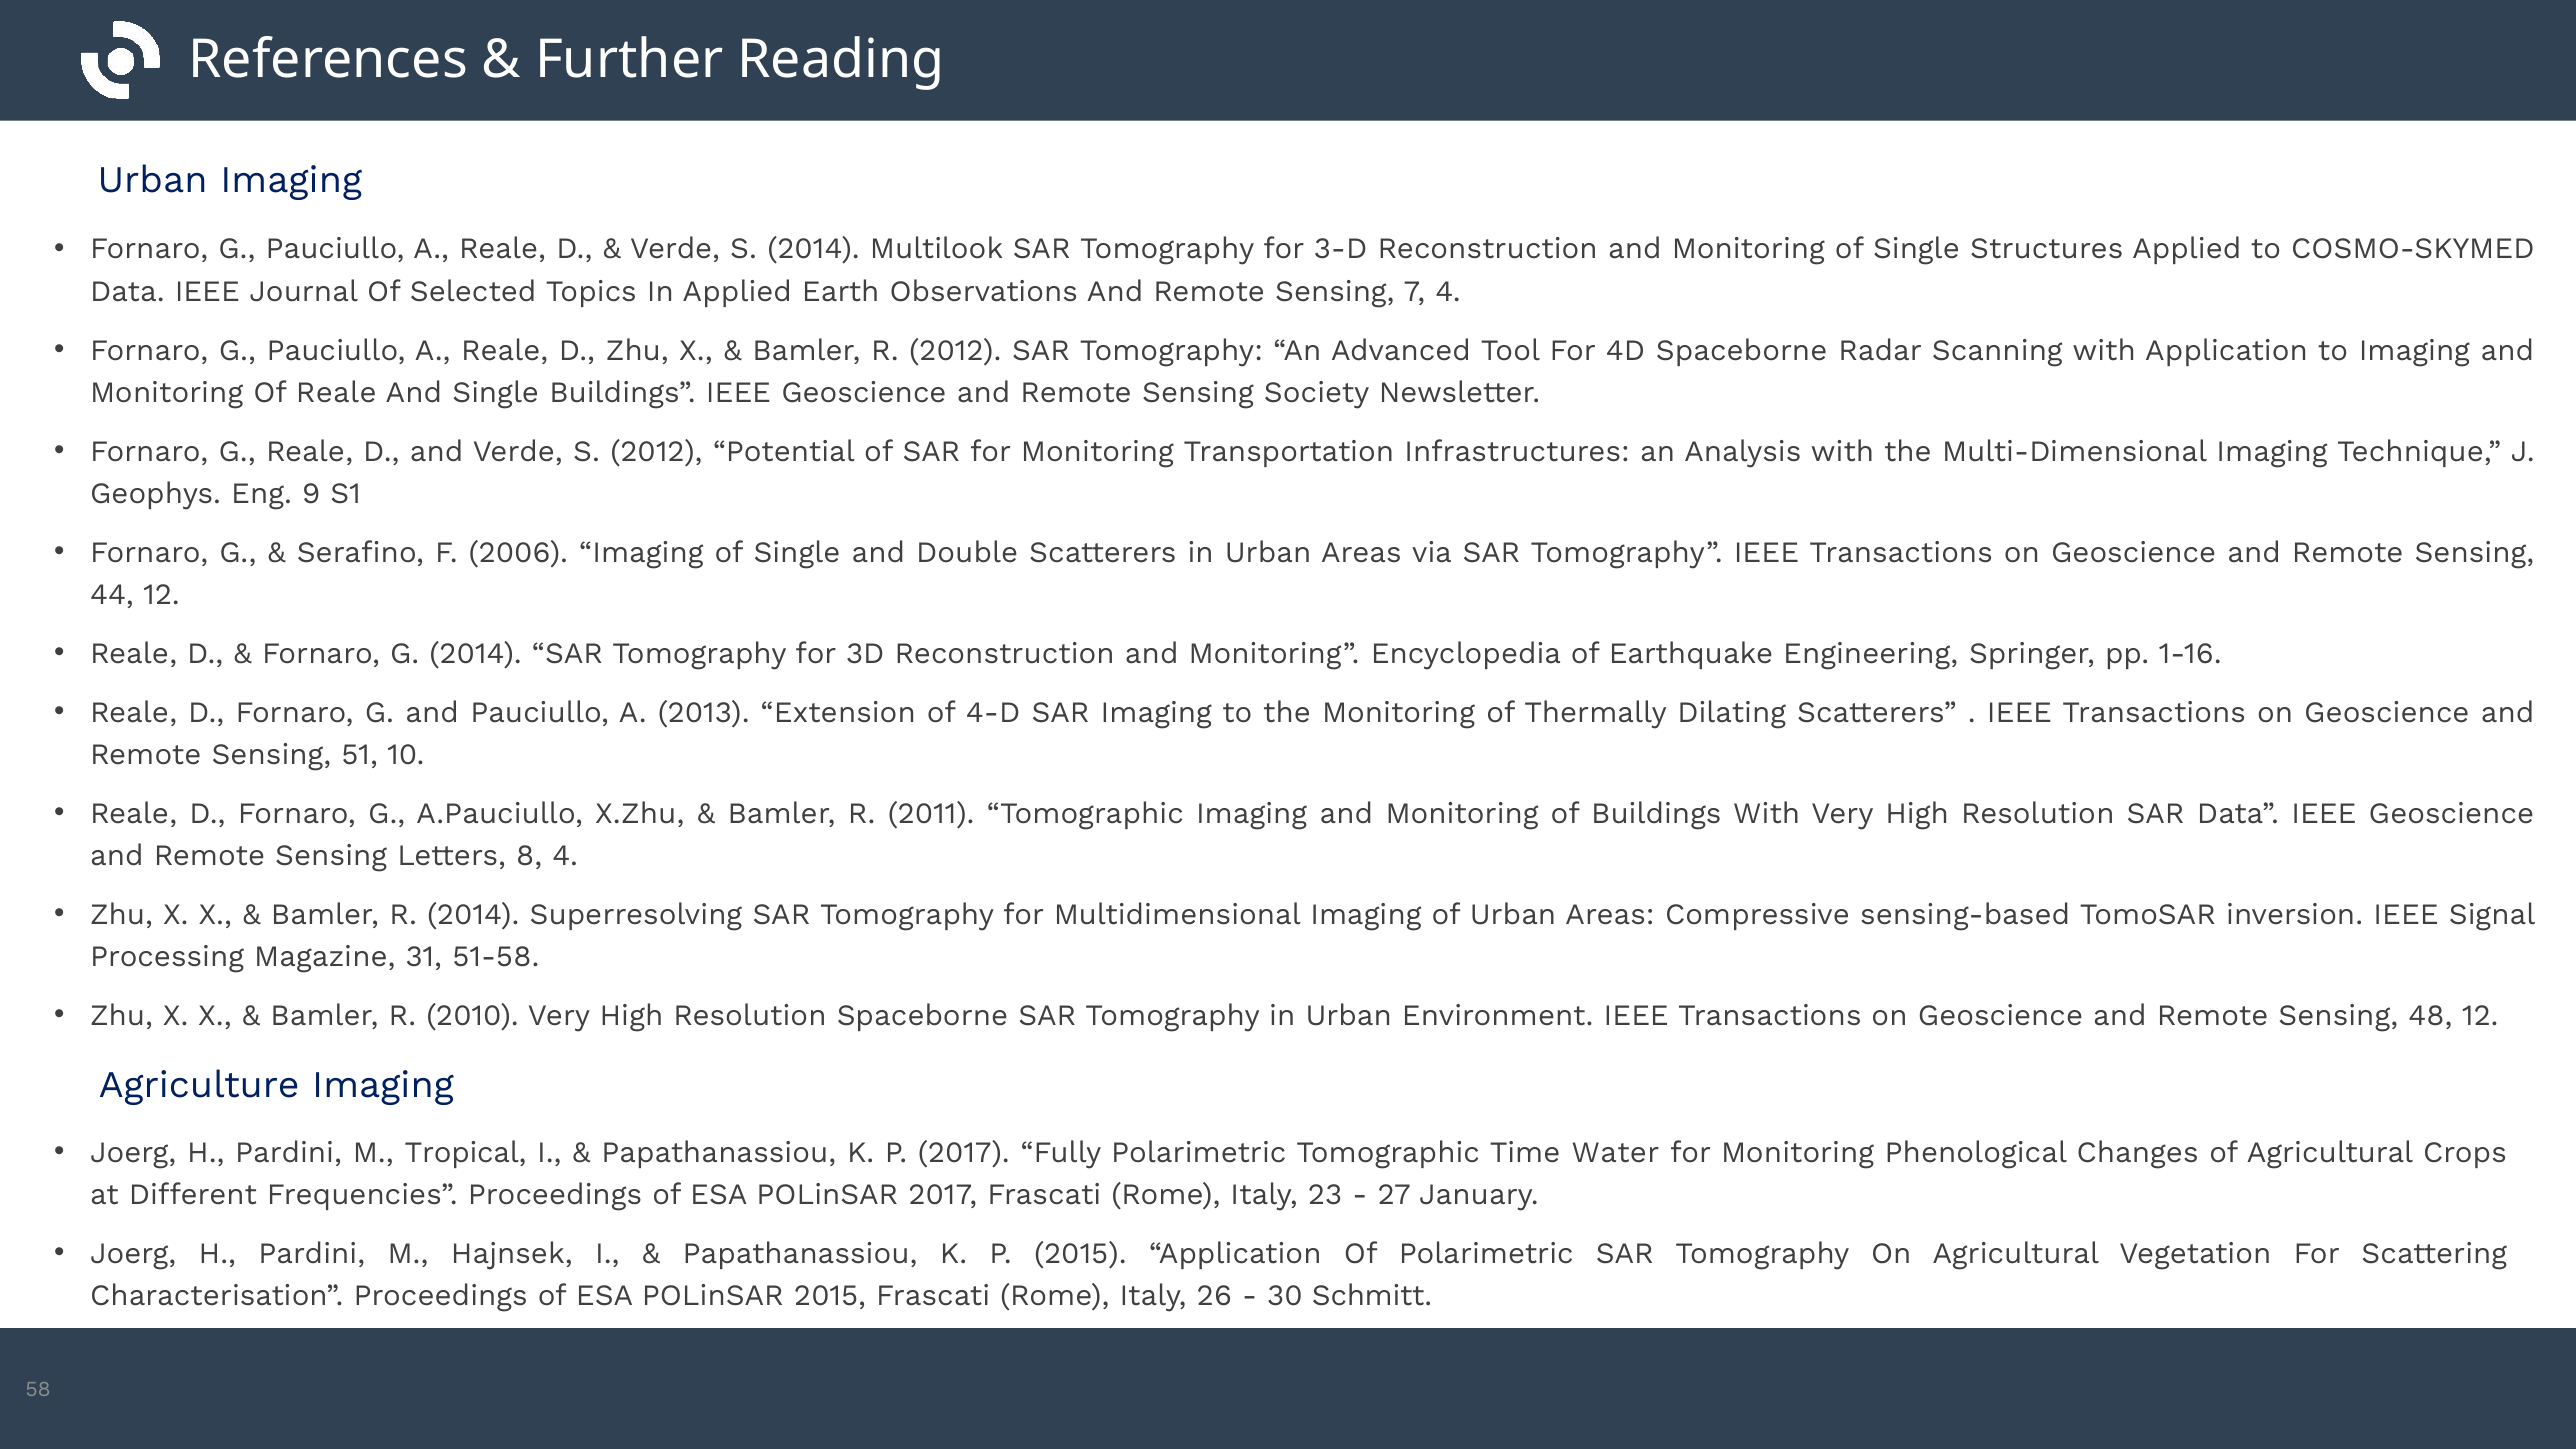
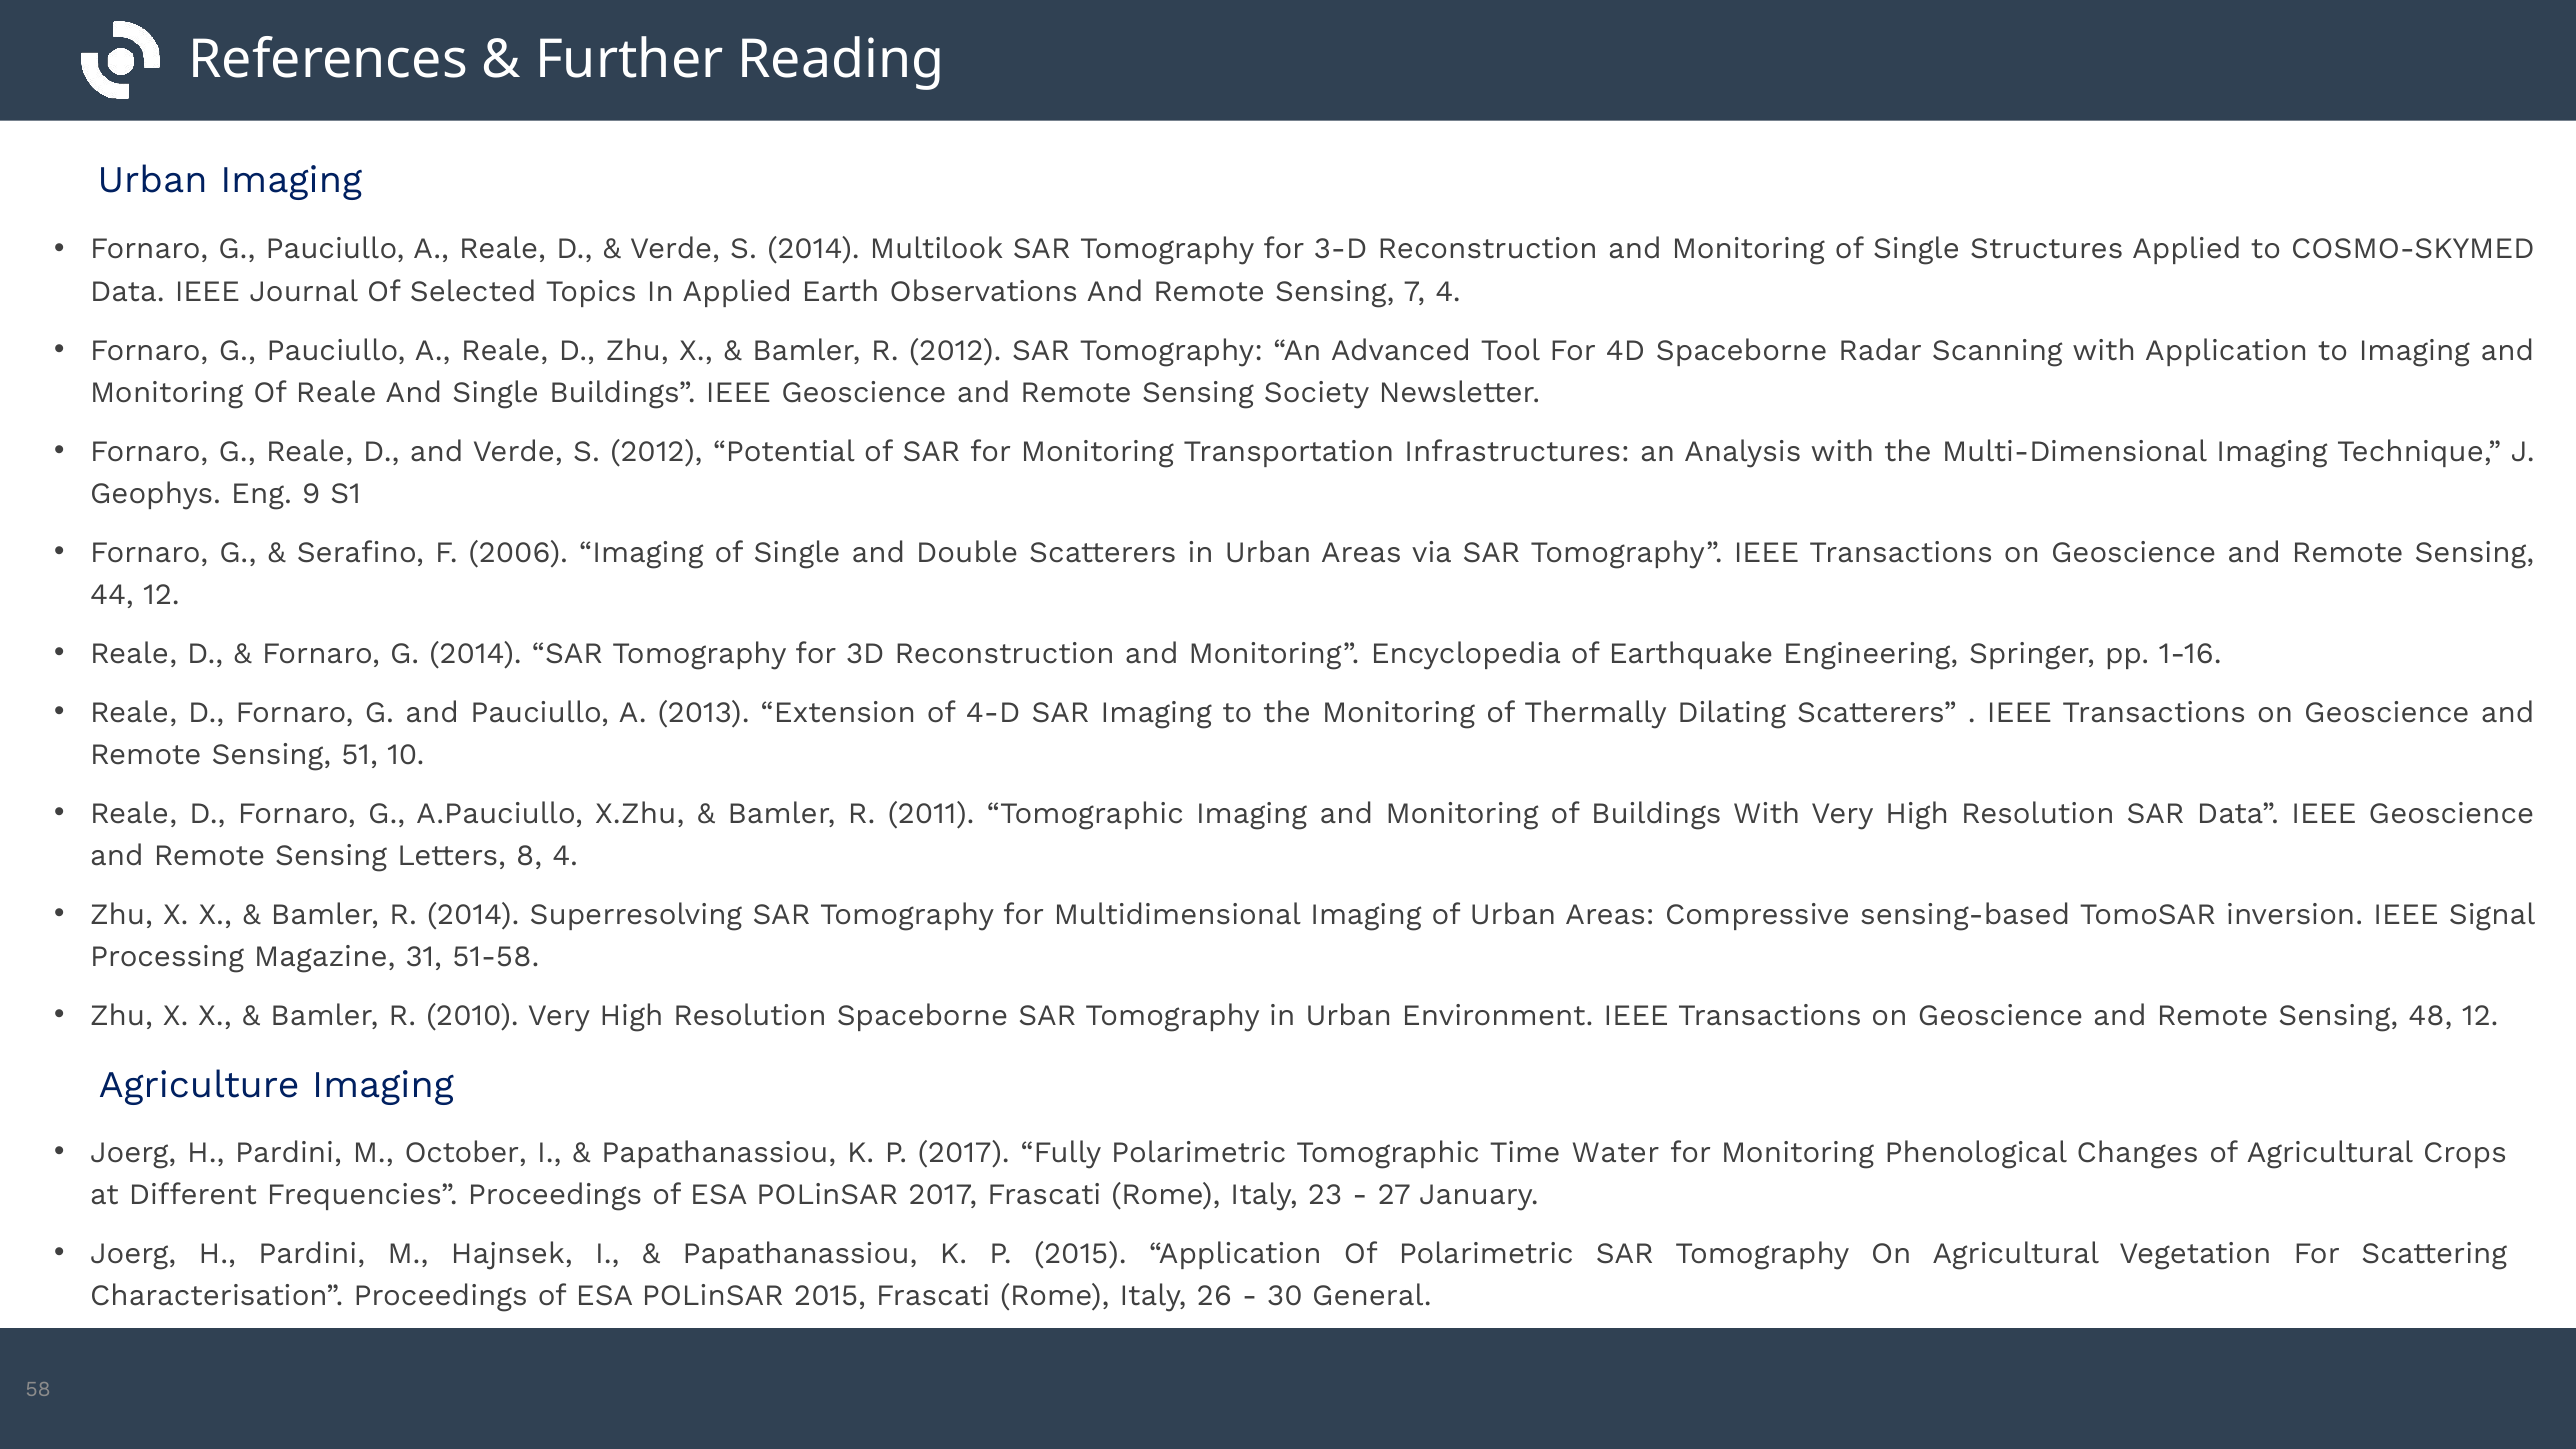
Tropical: Tropical -> October
Schmitt: Schmitt -> General
